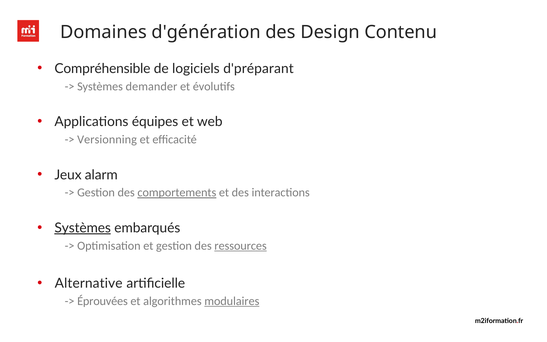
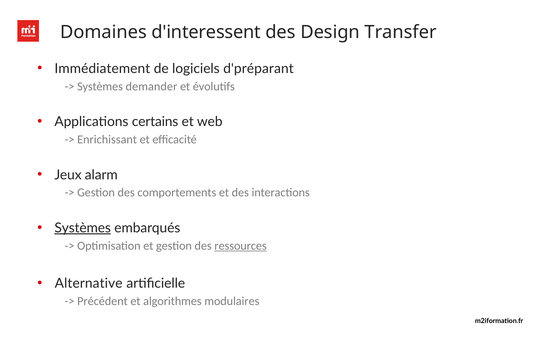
d'génération: d'génération -> d'interessent
Contenu: Contenu -> Transfer
Compréhensible: Compréhensible -> Immédiatement
équipes: équipes -> certains
Versionning: Versionning -> Enrichissant
comportements underline: present -> none
Éprouvées: Éprouvées -> Précédent
modulaires underline: present -> none
